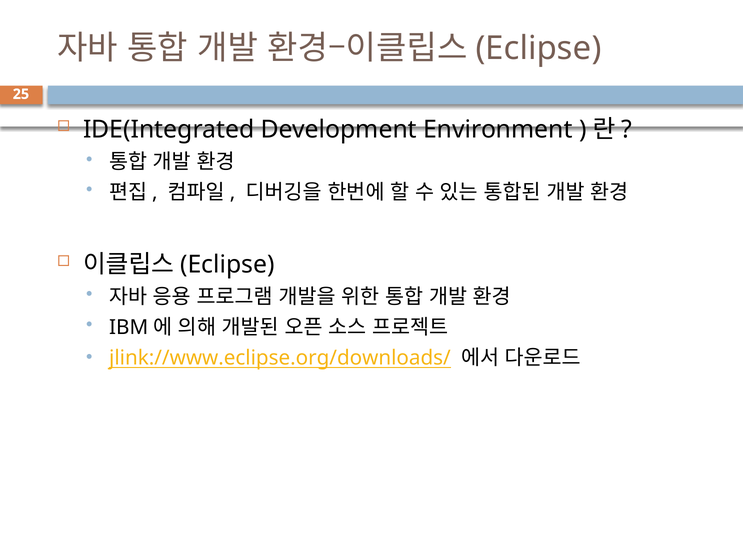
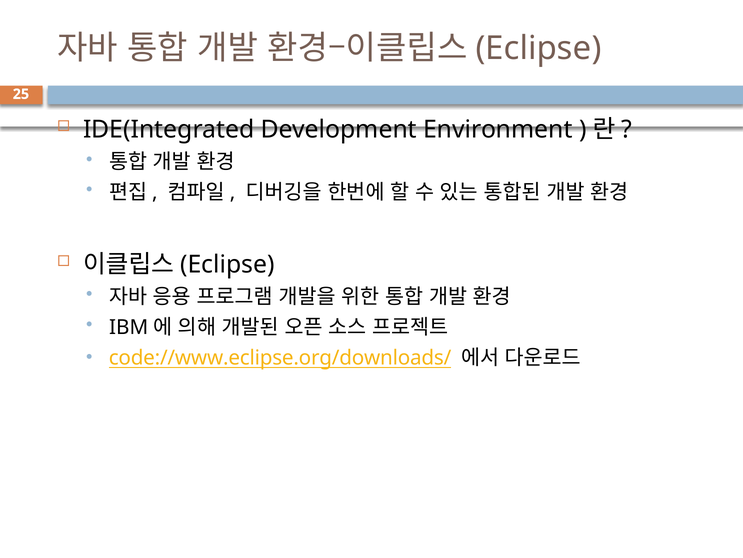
jlink://www.eclipse.org/downloads/: jlink://www.eclipse.org/downloads/ -> code://www.eclipse.org/downloads/
